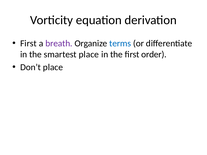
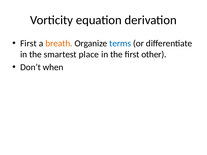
breath colour: purple -> orange
order: order -> other
Don’t place: place -> when
